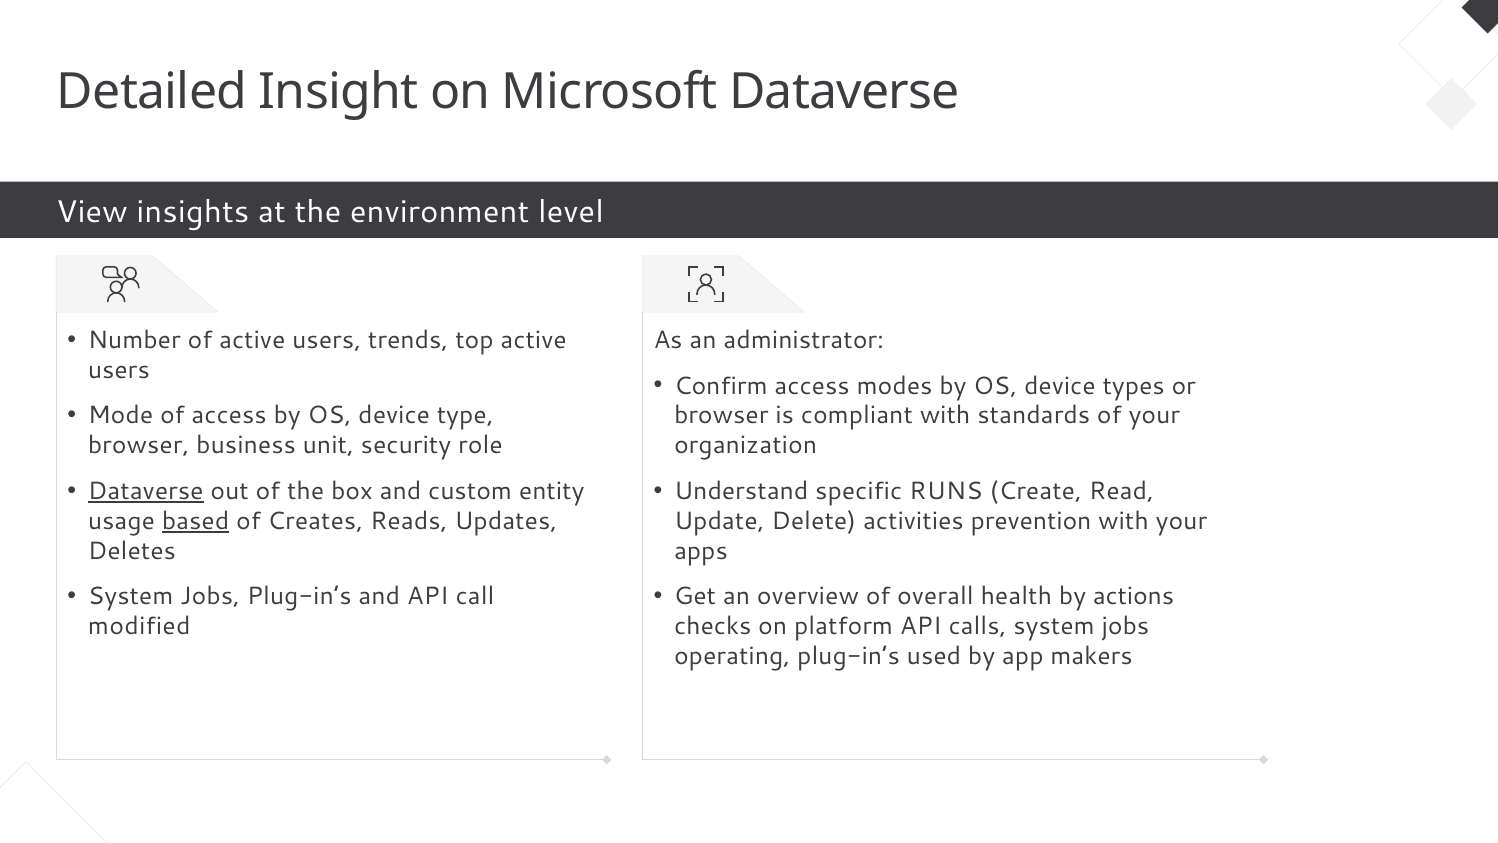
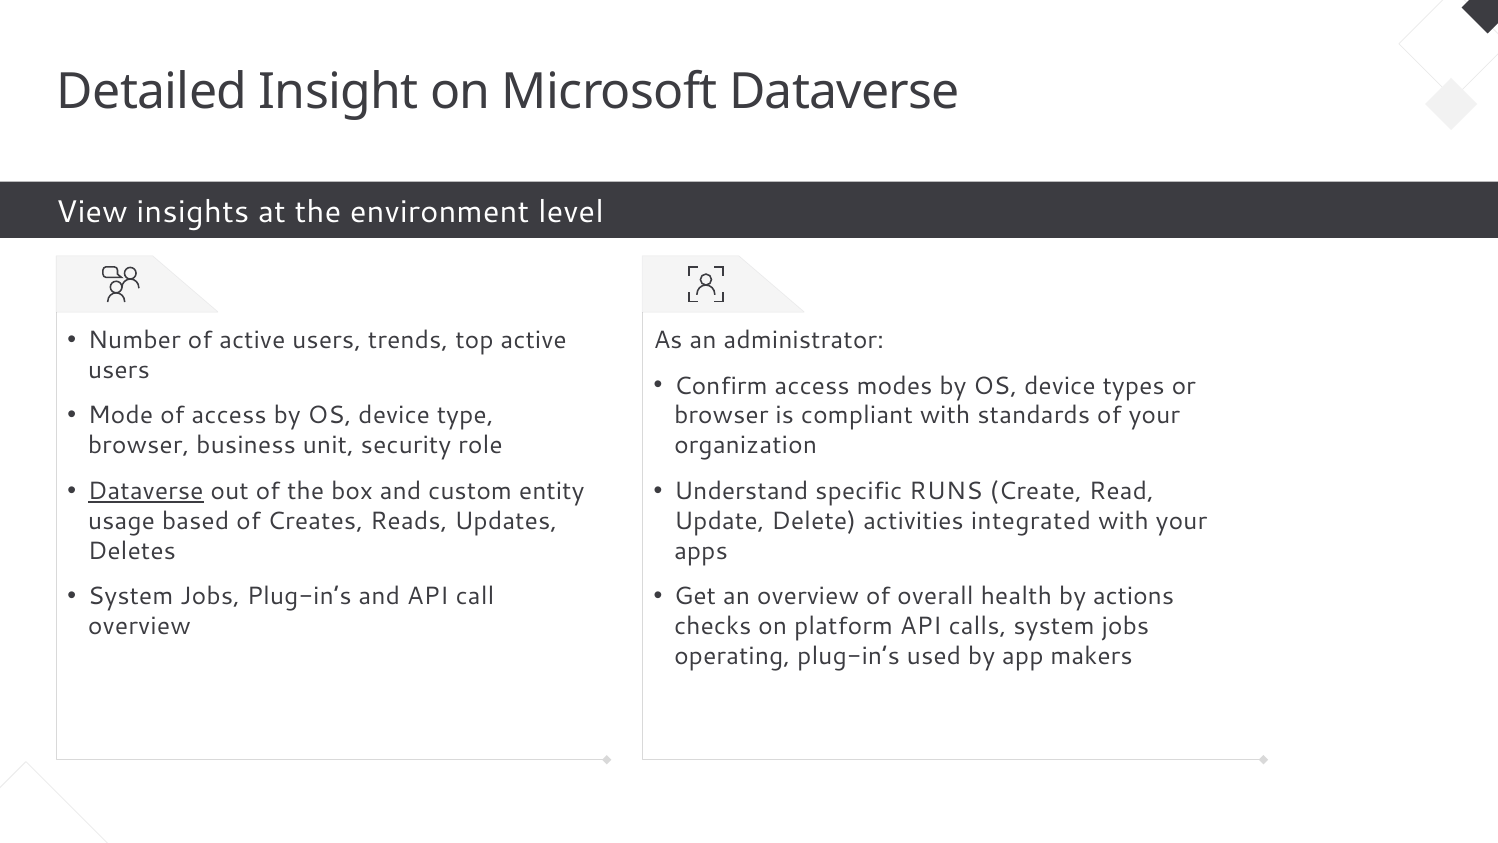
based underline: present -> none
prevention: prevention -> integrated
modified at (139, 626): modified -> overview
